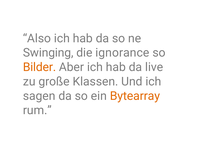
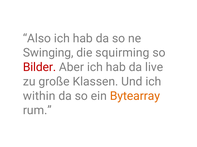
ignorance: ignorance -> squirming
Bilder colour: orange -> red
sagen: sagen -> within
